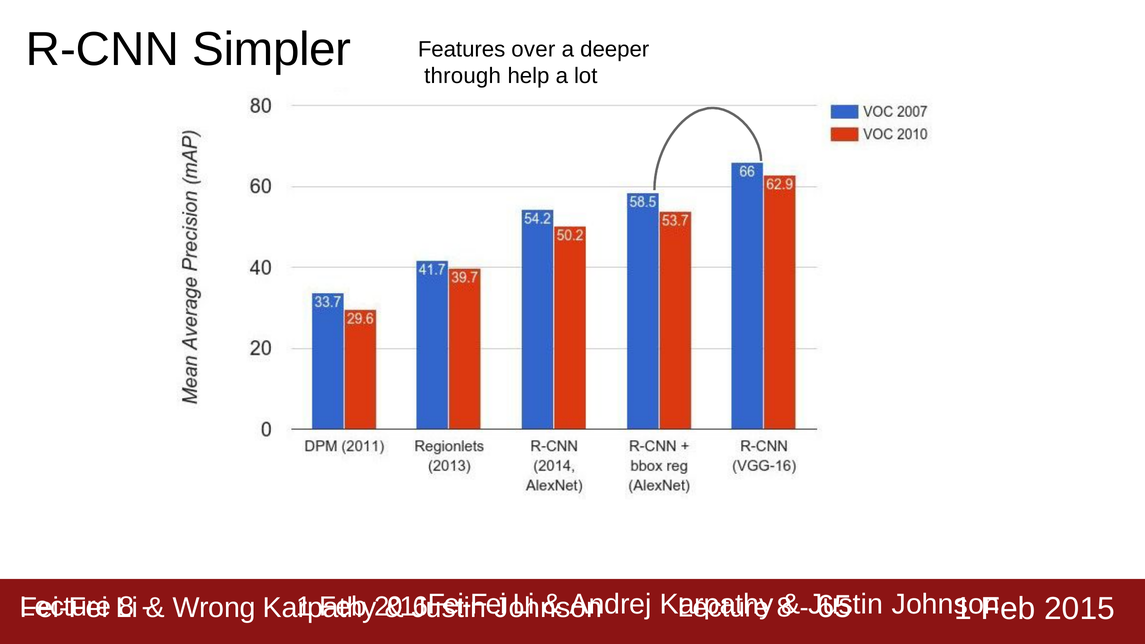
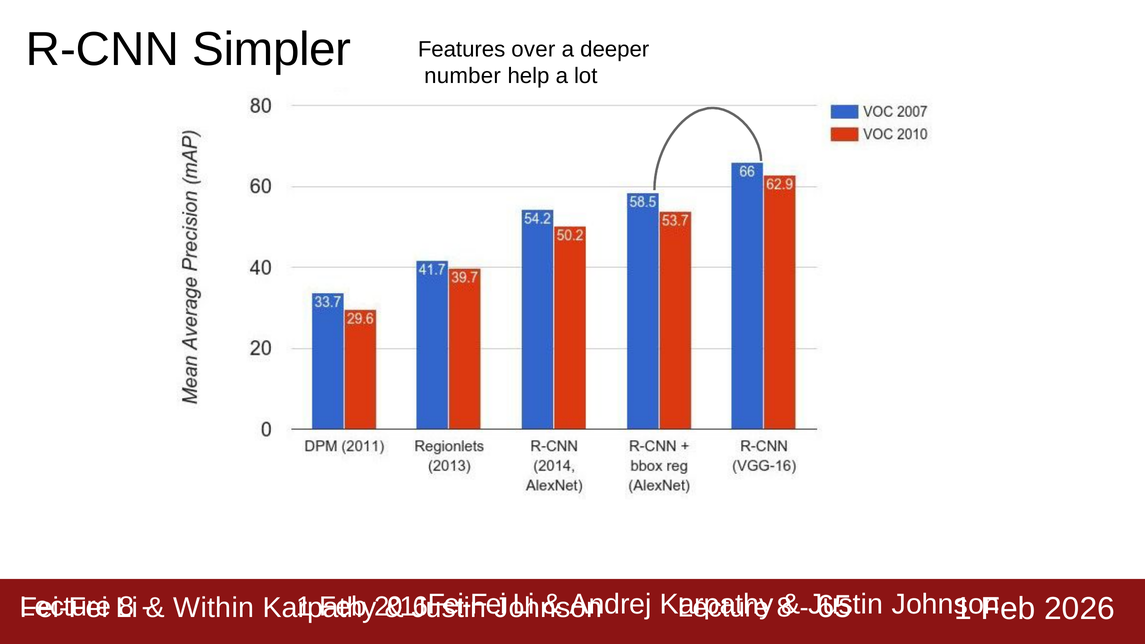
through: through -> number
Wrong: Wrong -> Within
2015: 2015 -> 2026
